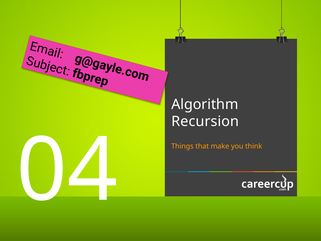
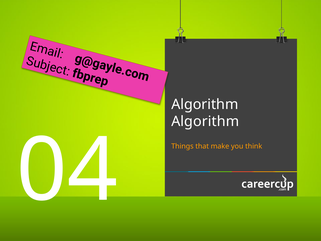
Recursion at (205, 121): Recursion -> Algorithm
